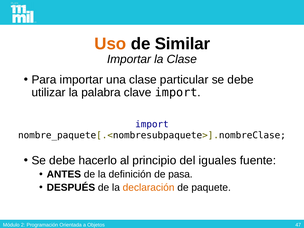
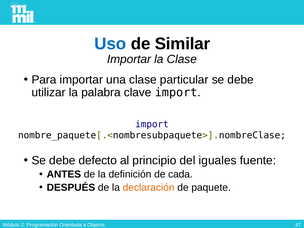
Uso colour: orange -> blue
hacerlo: hacerlo -> defecto
pasa: pasa -> cada
